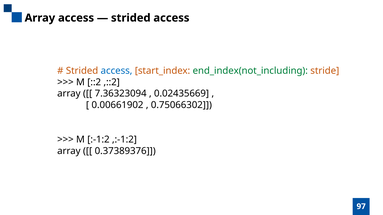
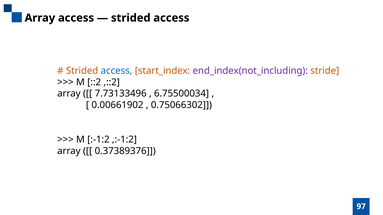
end_index(not_including colour: green -> purple
7.36323094: 7.36323094 -> 7.73133496
0.02435669: 0.02435669 -> 6.75500034
